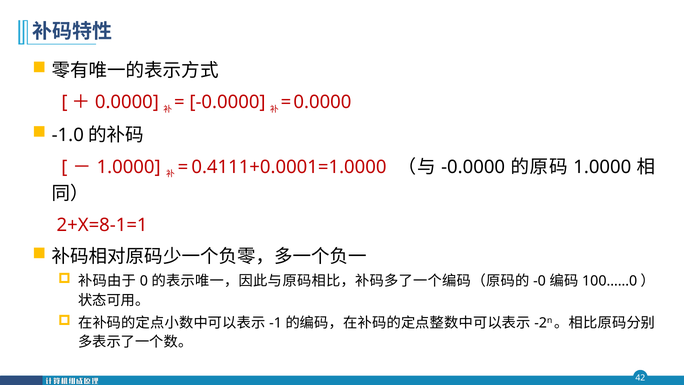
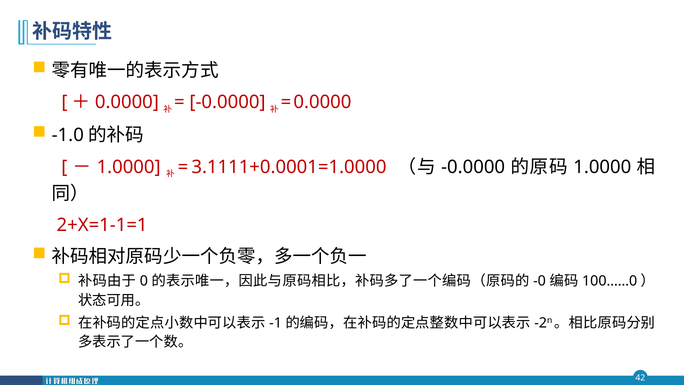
0.4111+0.0001=1.0000: 0.4111+0.0001=1.0000 -> 3.1111+0.0001=1.0000
2+X=8-1=1: 2+X=8-1=1 -> 2+X=1-1=1
